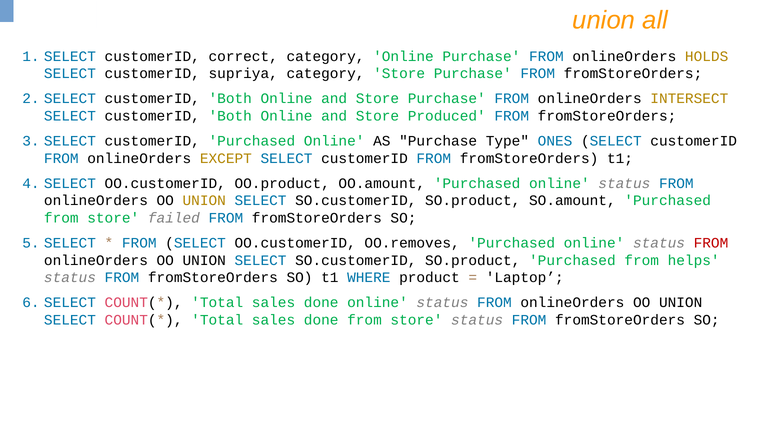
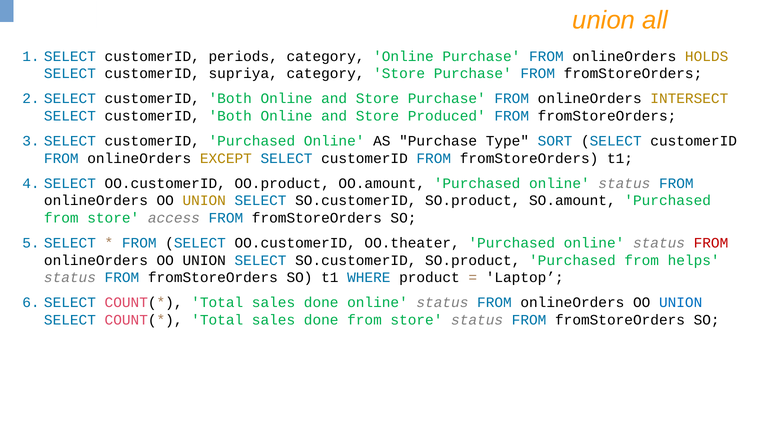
correct: correct -> periods
ONES: ONES -> SORT
failed: failed -> access
OO.removes: OO.removes -> OO.theater
UNION at (681, 303) colour: black -> blue
